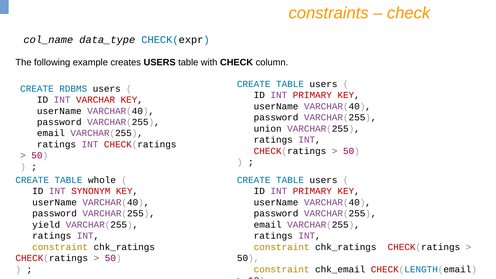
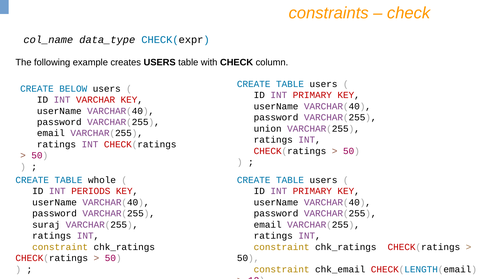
RDBMS: RDBMS -> BELOW
SYNONYM: SYNONYM -> PERIODS
yield: yield -> suraj
